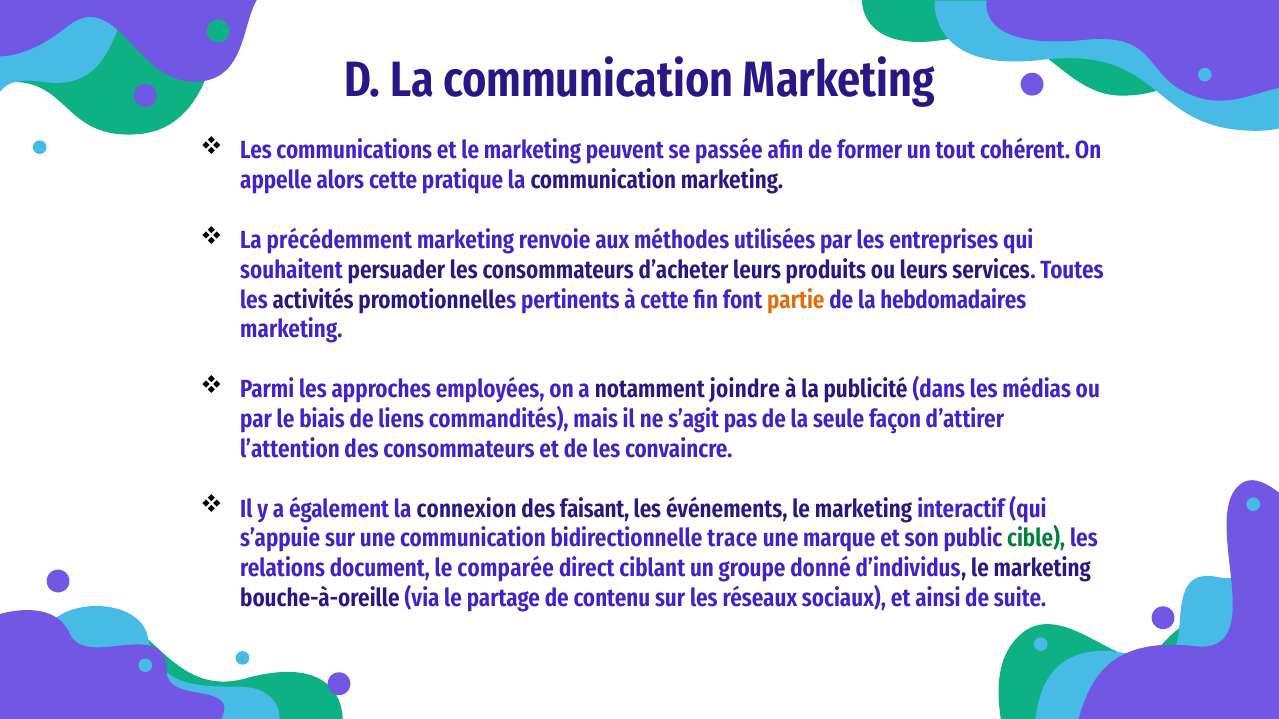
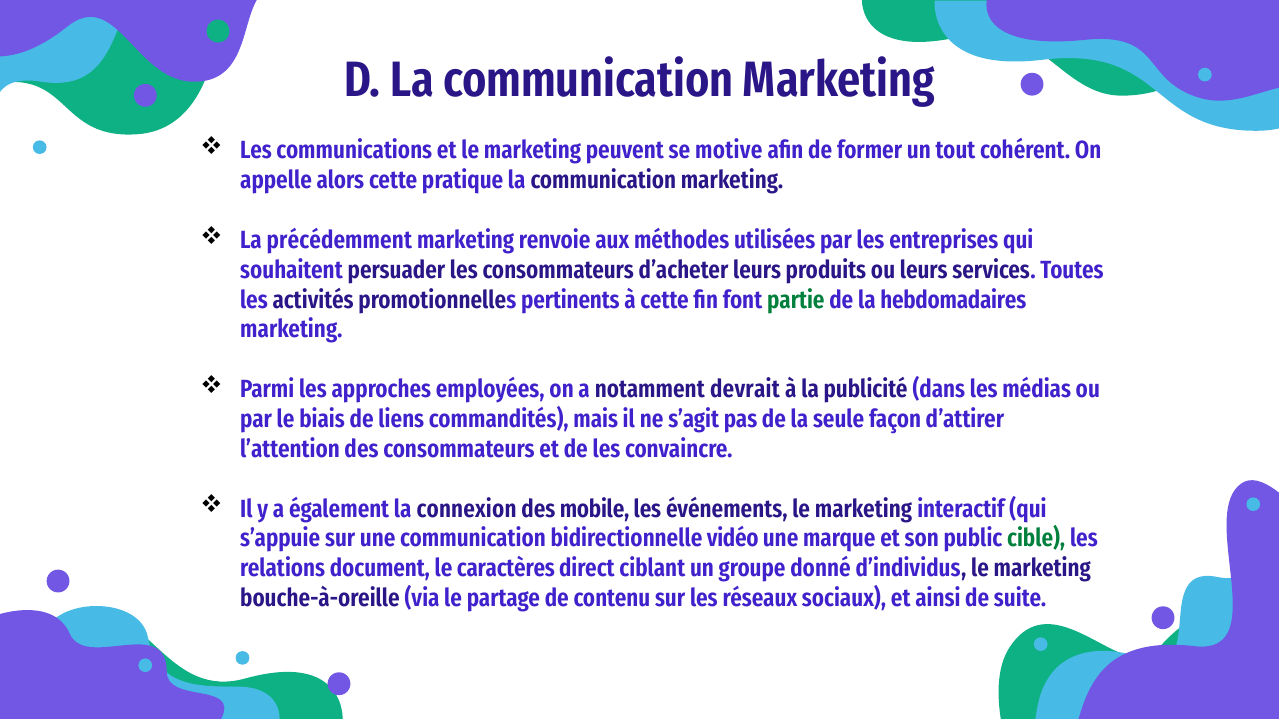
passée: passée -> motive
partie colour: orange -> green
joindre: joindre -> devrait
faisant: faisant -> mobile
trace: trace -> vidéo
comparée: comparée -> caractères
